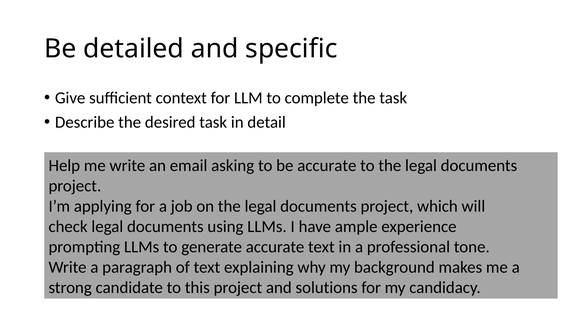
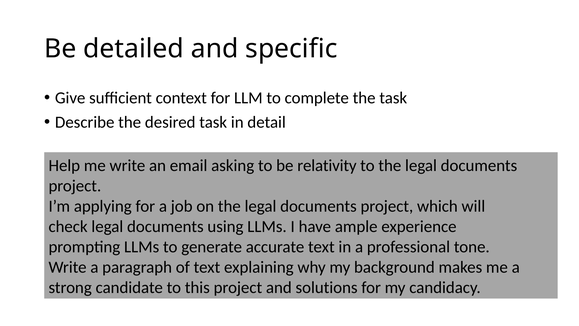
be accurate: accurate -> relativity
